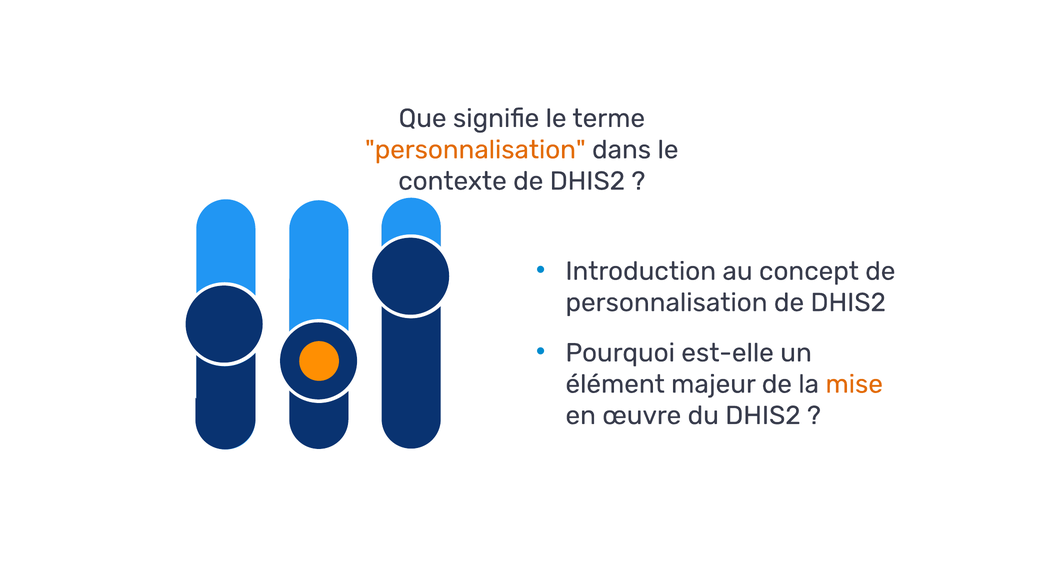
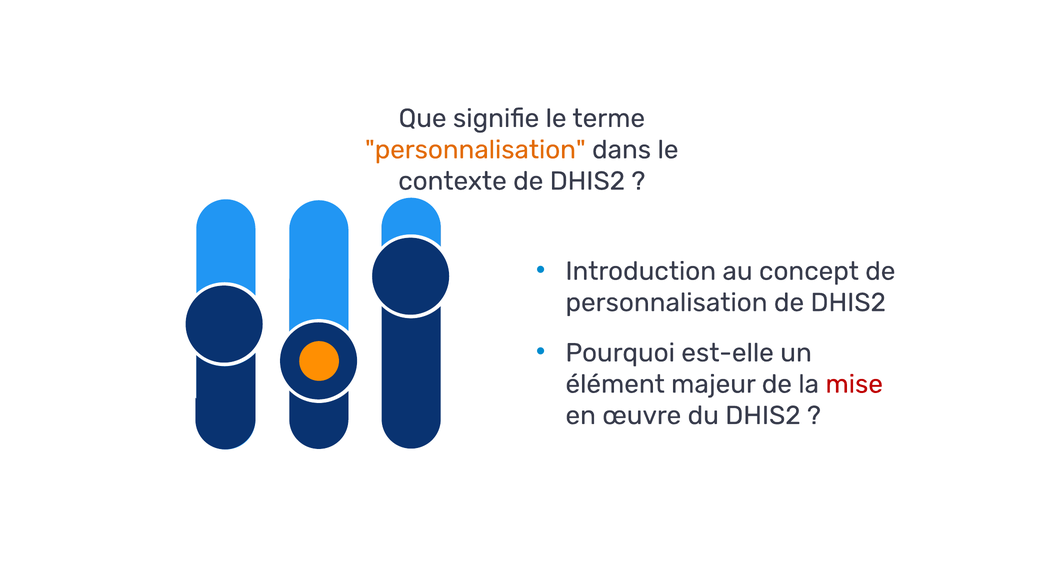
mise colour: orange -> red
